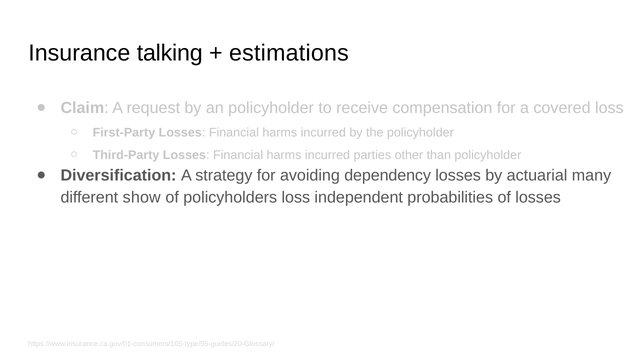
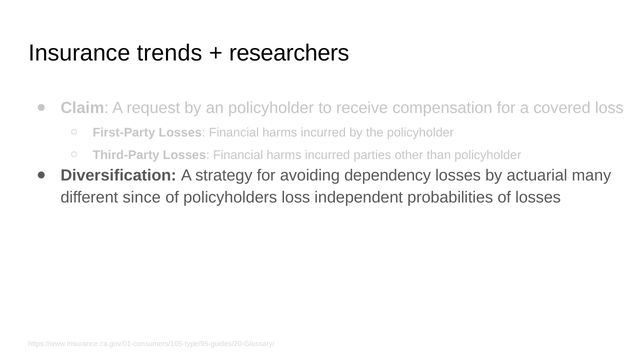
talking: talking -> trends
estimations: estimations -> researchers
show: show -> since
